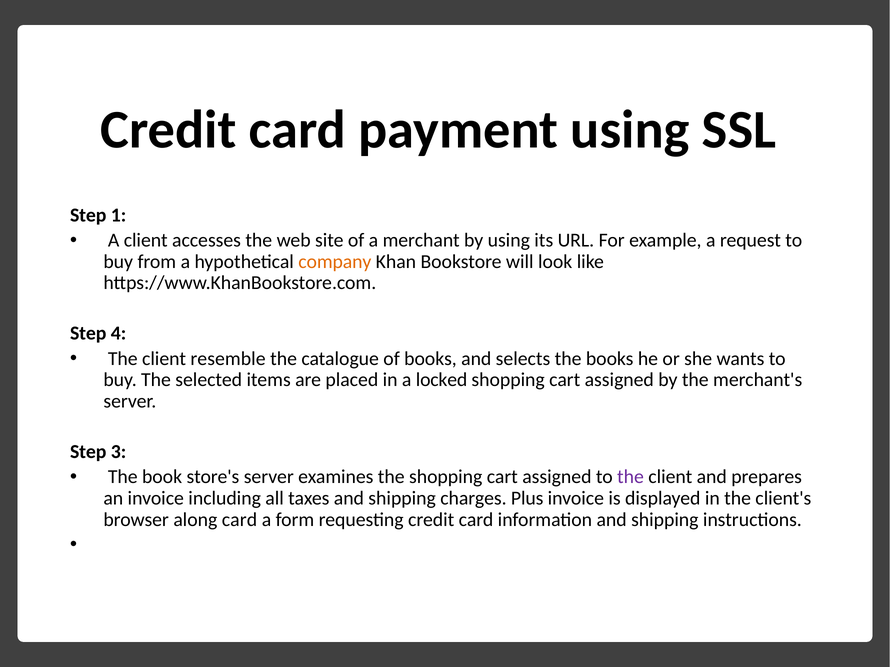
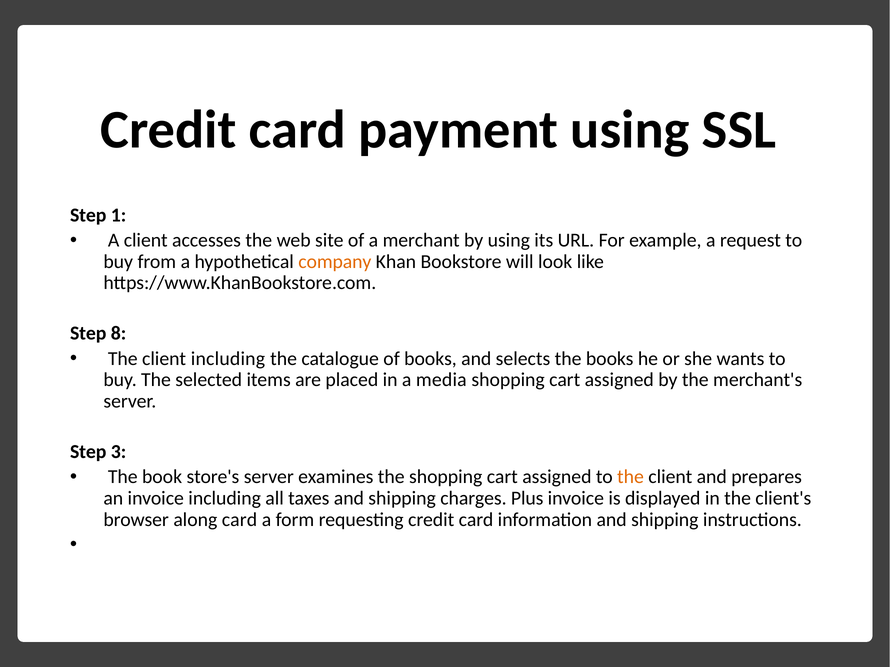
4: 4 -> 8
client resemble: resemble -> including
locked: locked -> media
the at (631, 477) colour: purple -> orange
